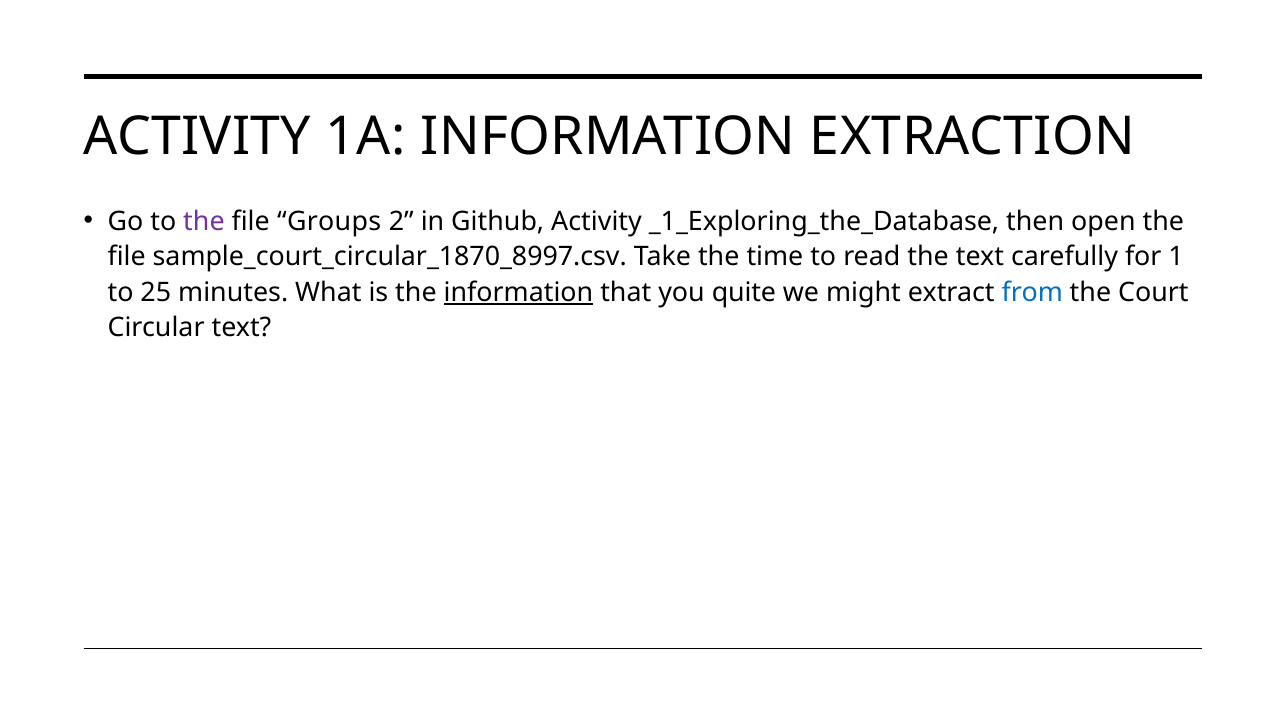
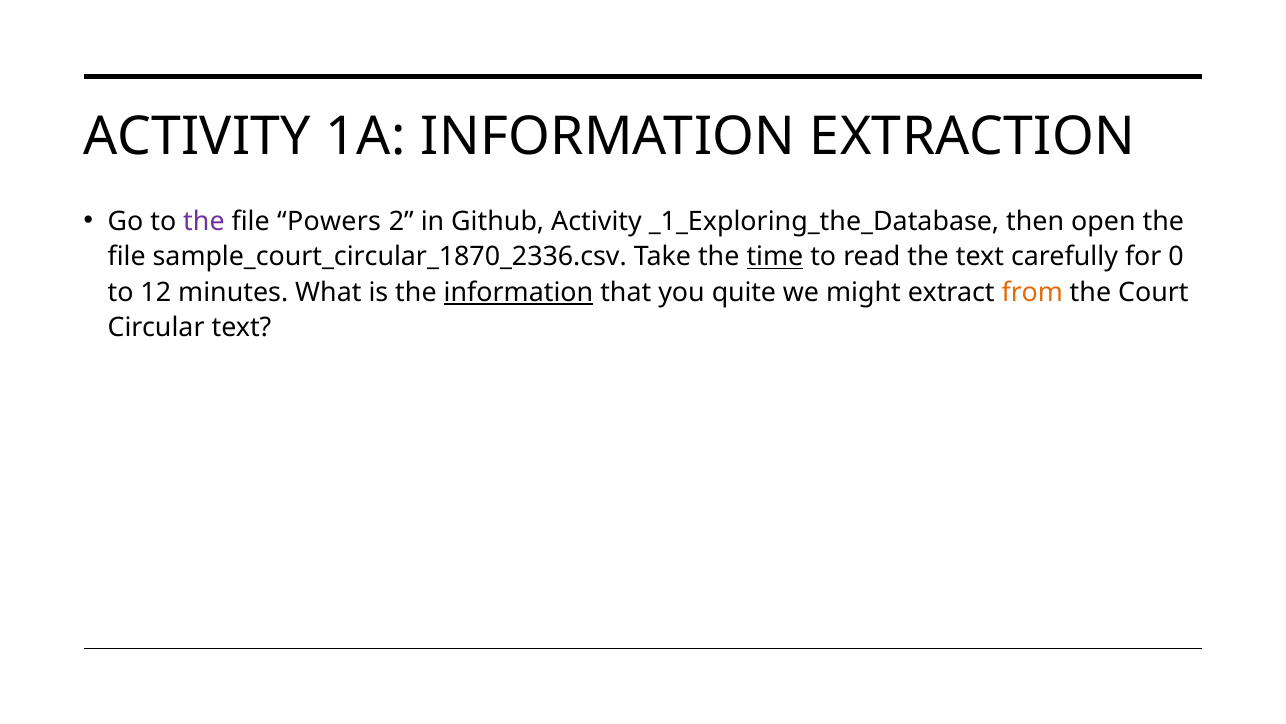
Groups: Groups -> Powers
sample_court_circular_1870_8997.csv: sample_court_circular_1870_8997.csv -> sample_court_circular_1870_2336.csv
time underline: none -> present
1: 1 -> 0
25: 25 -> 12
from colour: blue -> orange
